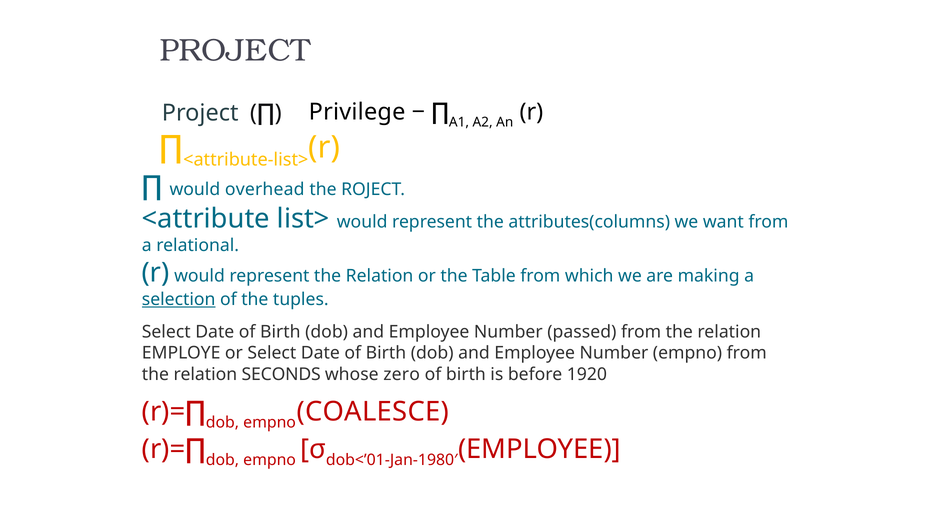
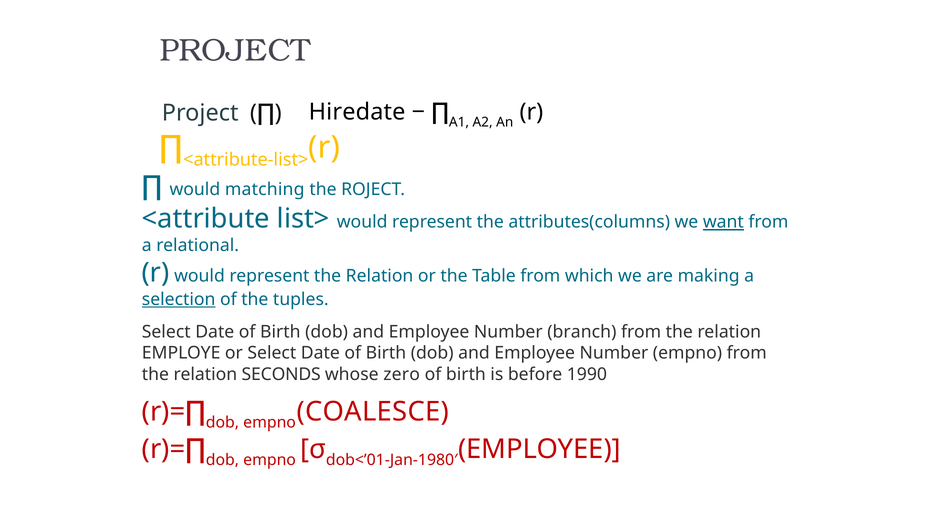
Privilege: Privilege -> Hiredate
overhead: overhead -> matching
want underline: none -> present
passed: passed -> branch
1920: 1920 -> 1990
